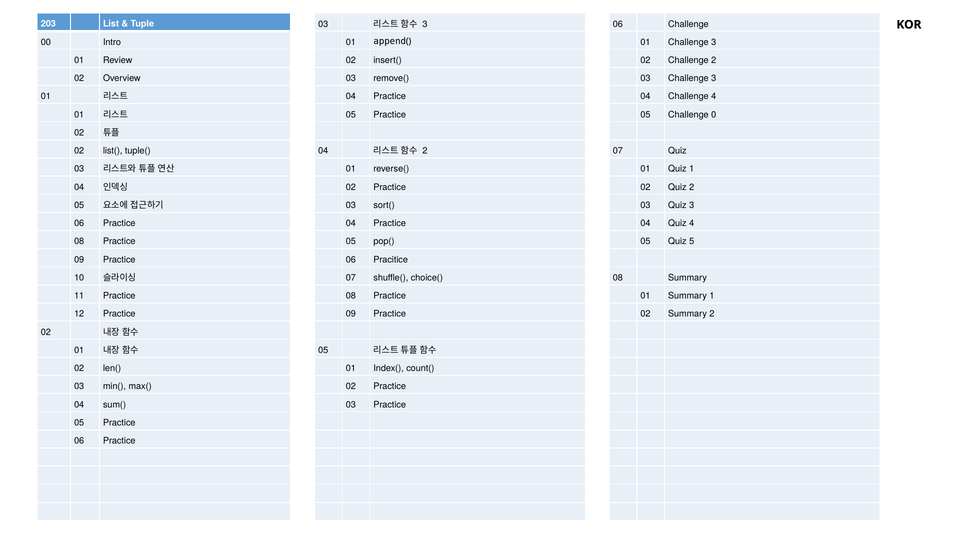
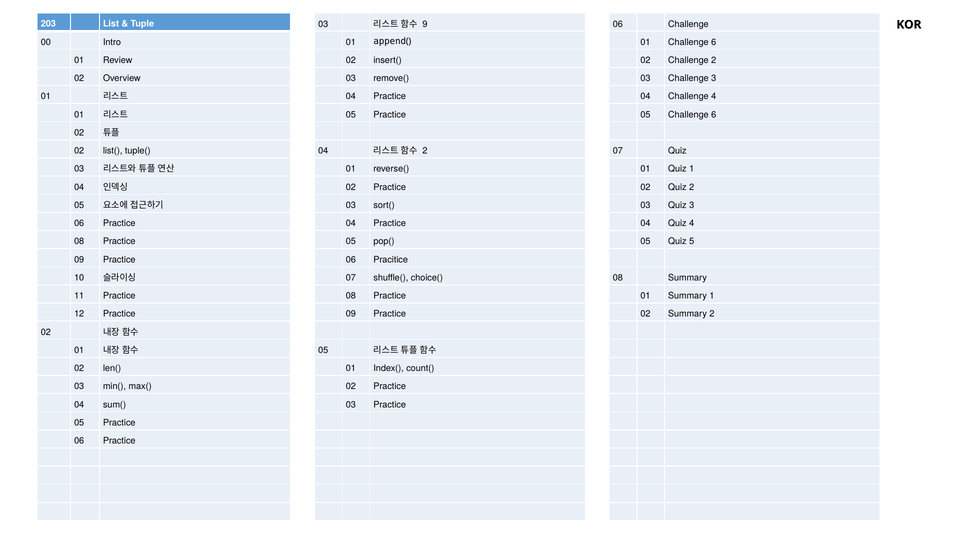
3 at (425, 24): 3 -> 9
01 Challenge 3: 3 -> 6
05 Challenge 0: 0 -> 6
